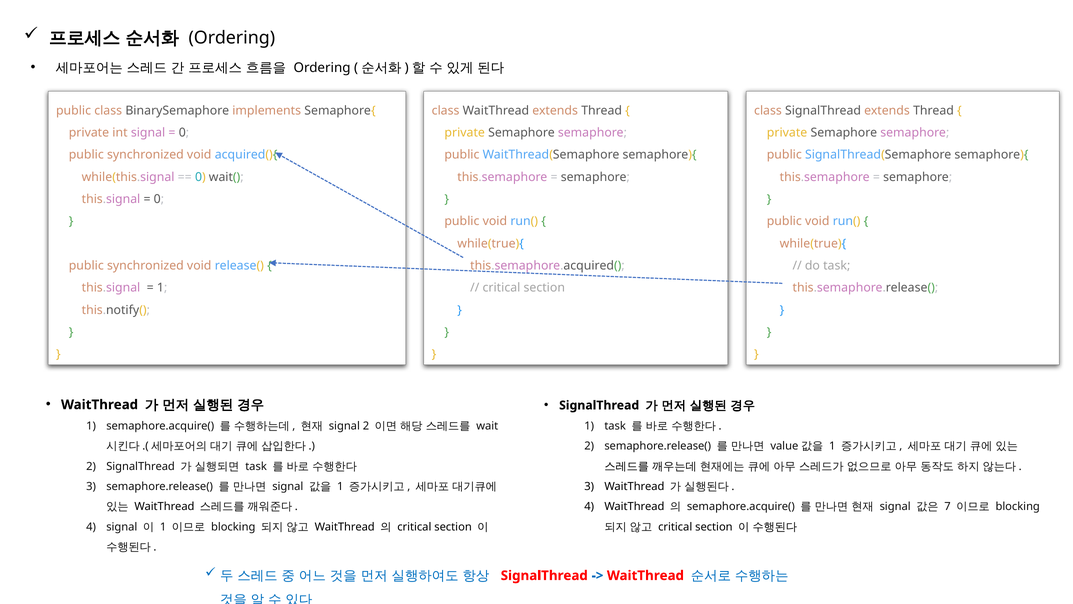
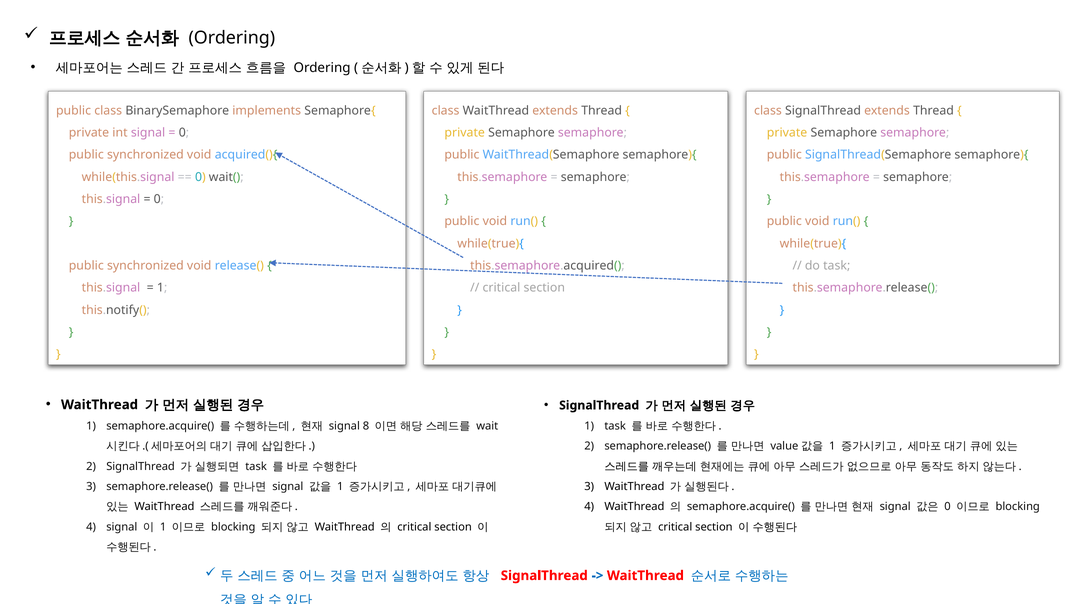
signal 2: 2 -> 8
7 at (948, 506): 7 -> 0
